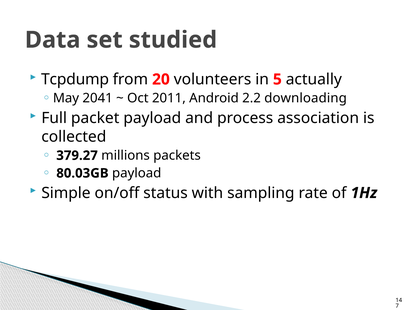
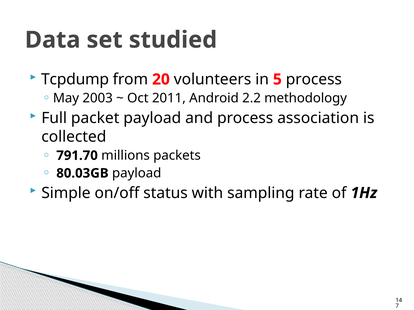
5 actually: actually -> process
2041: 2041 -> 2003
downloading: downloading -> methodology
379.27: 379.27 -> 791.70
